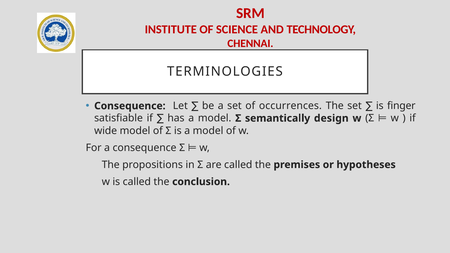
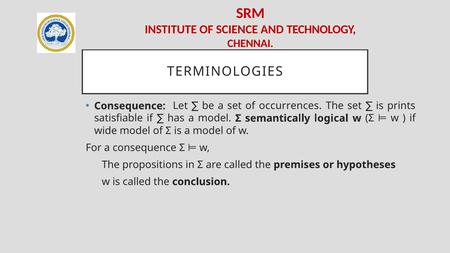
finger: finger -> prints
design: design -> logical
